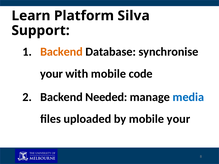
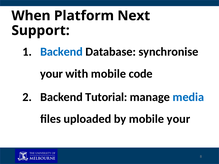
Learn: Learn -> When
Silva: Silva -> Next
Backend at (62, 52) colour: orange -> blue
Needed: Needed -> Tutorial
